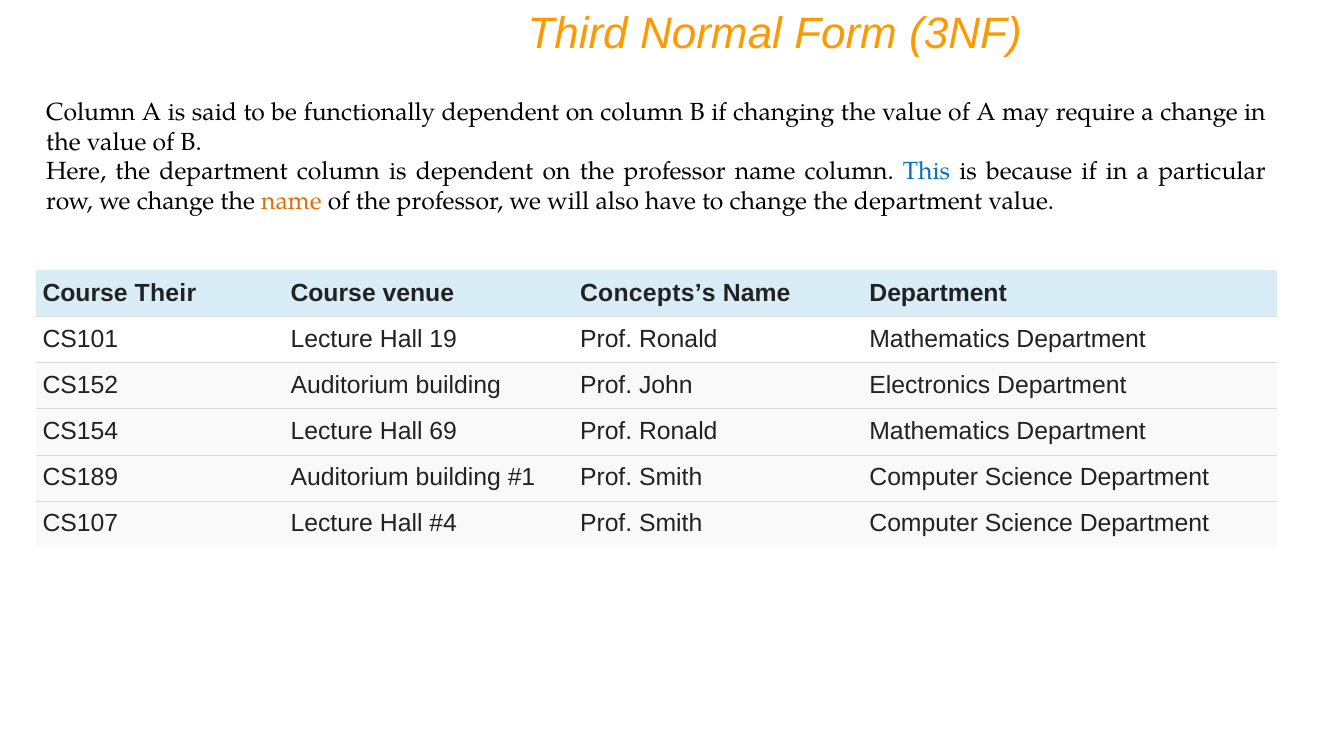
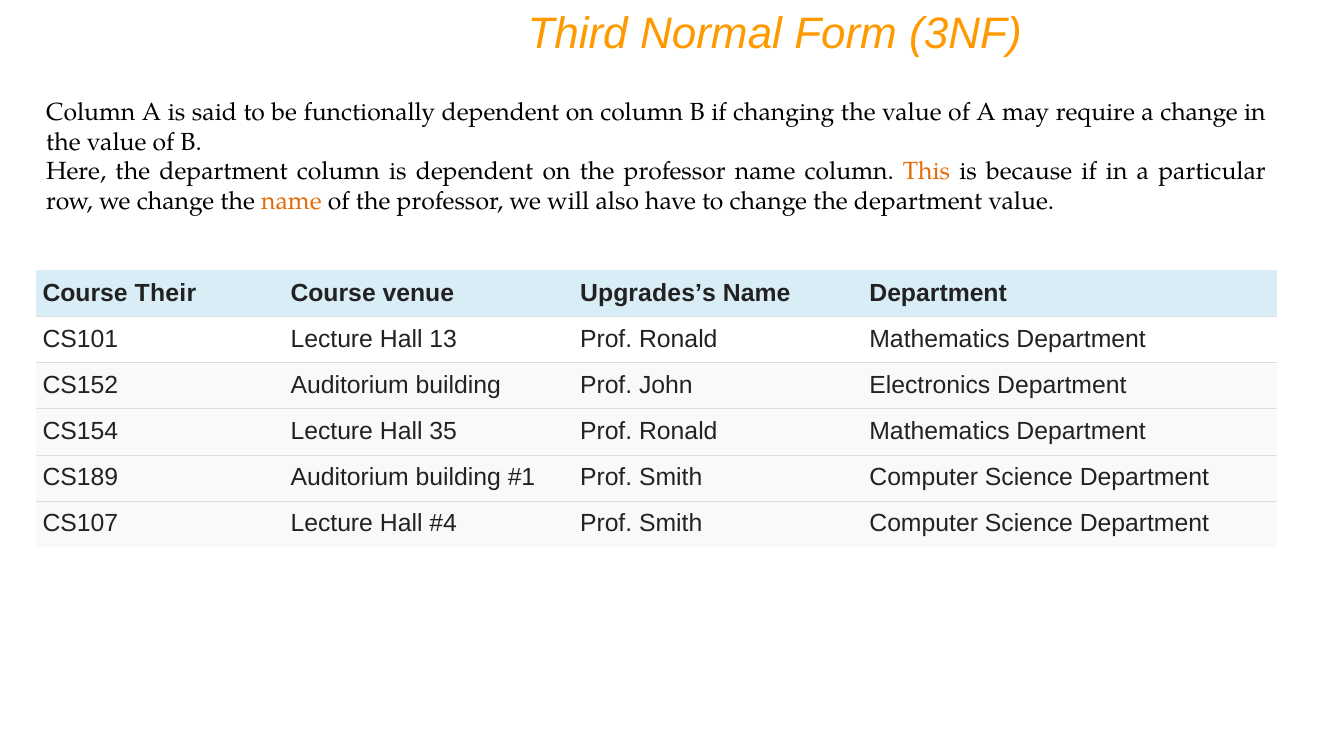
This colour: blue -> orange
Concepts’s: Concepts’s -> Upgrades’s
19: 19 -> 13
69: 69 -> 35
